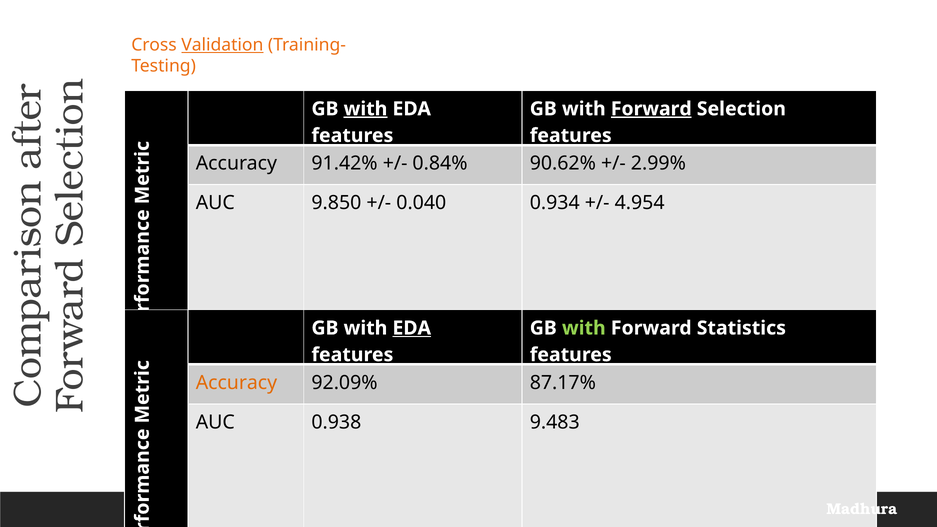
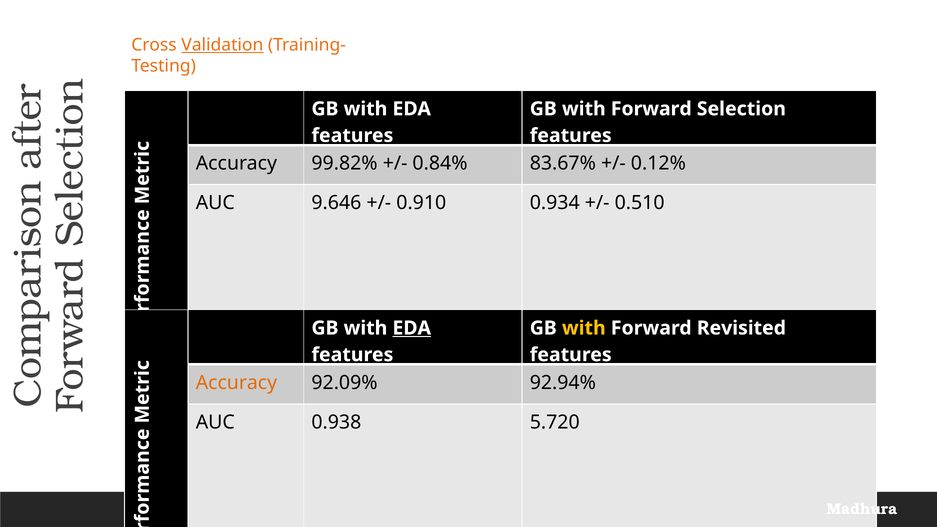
with at (366, 109) underline: present -> none
Forward at (651, 109) underline: present -> none
91.42%: 91.42% -> 99.82%
90.62%: 90.62% -> 83.67%
2.99%: 2.99% -> 0.12%
9.850: 9.850 -> 9.646
0.040: 0.040 -> 0.910
4.954: 4.954 -> 0.510
with at (584, 328) colour: light green -> yellow
Statistics: Statistics -> Revisited
87.17%: 87.17% -> 92.94%
9.483: 9.483 -> 5.720
